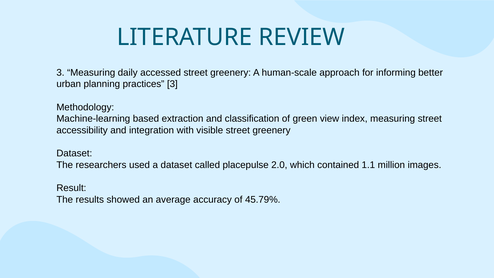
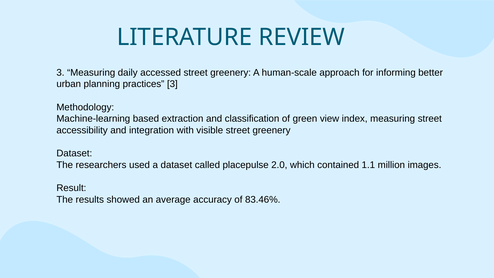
45.79%: 45.79% -> 83.46%
